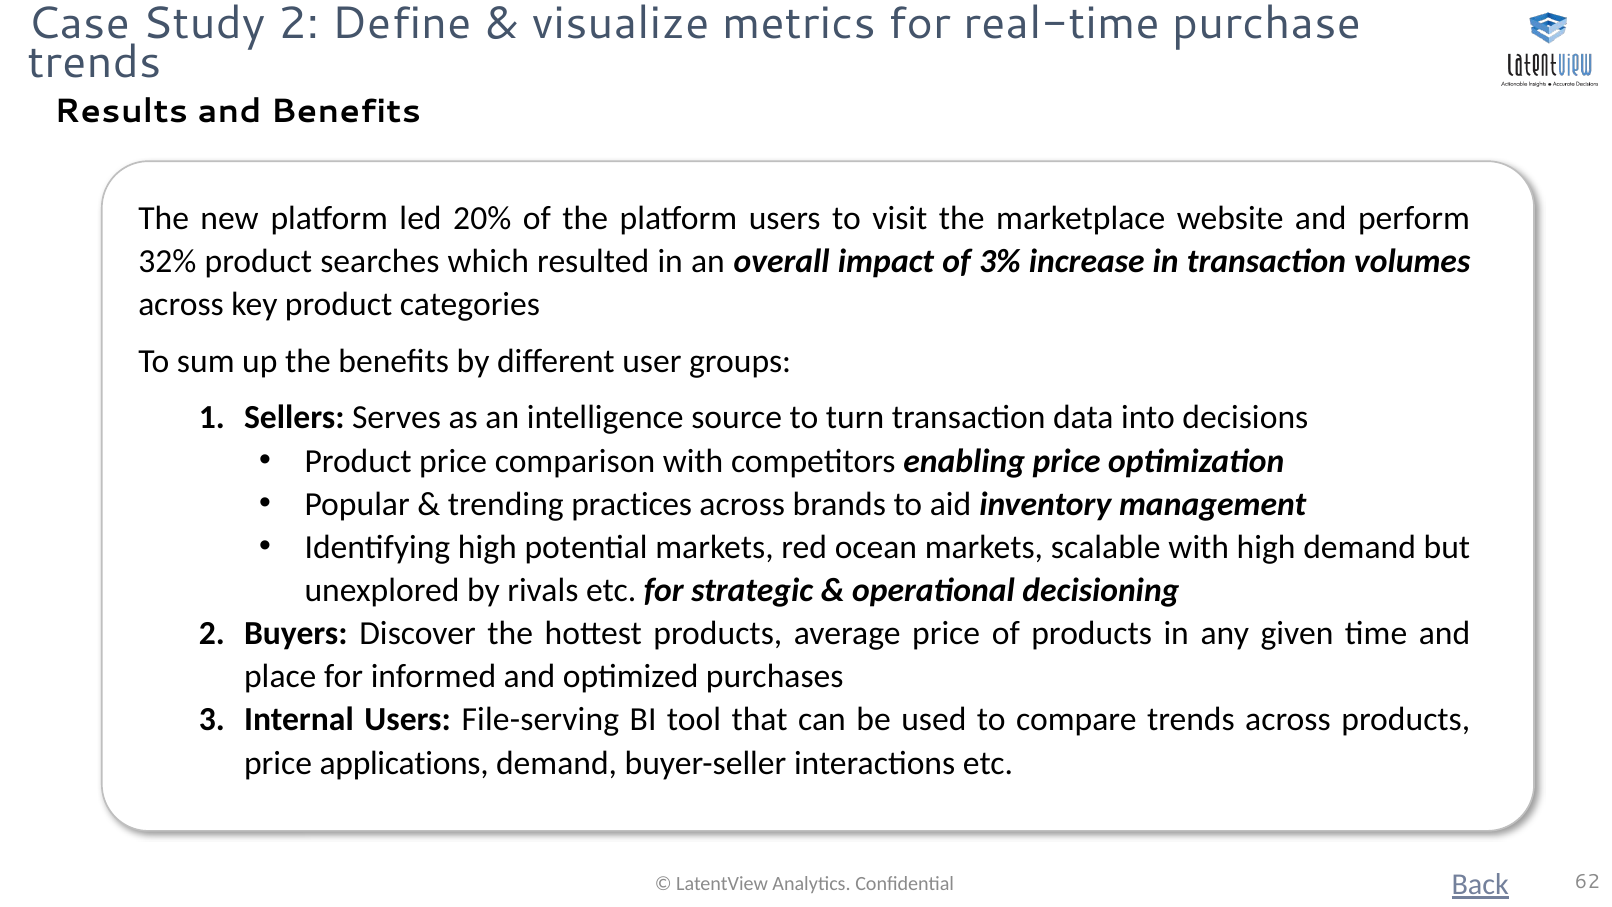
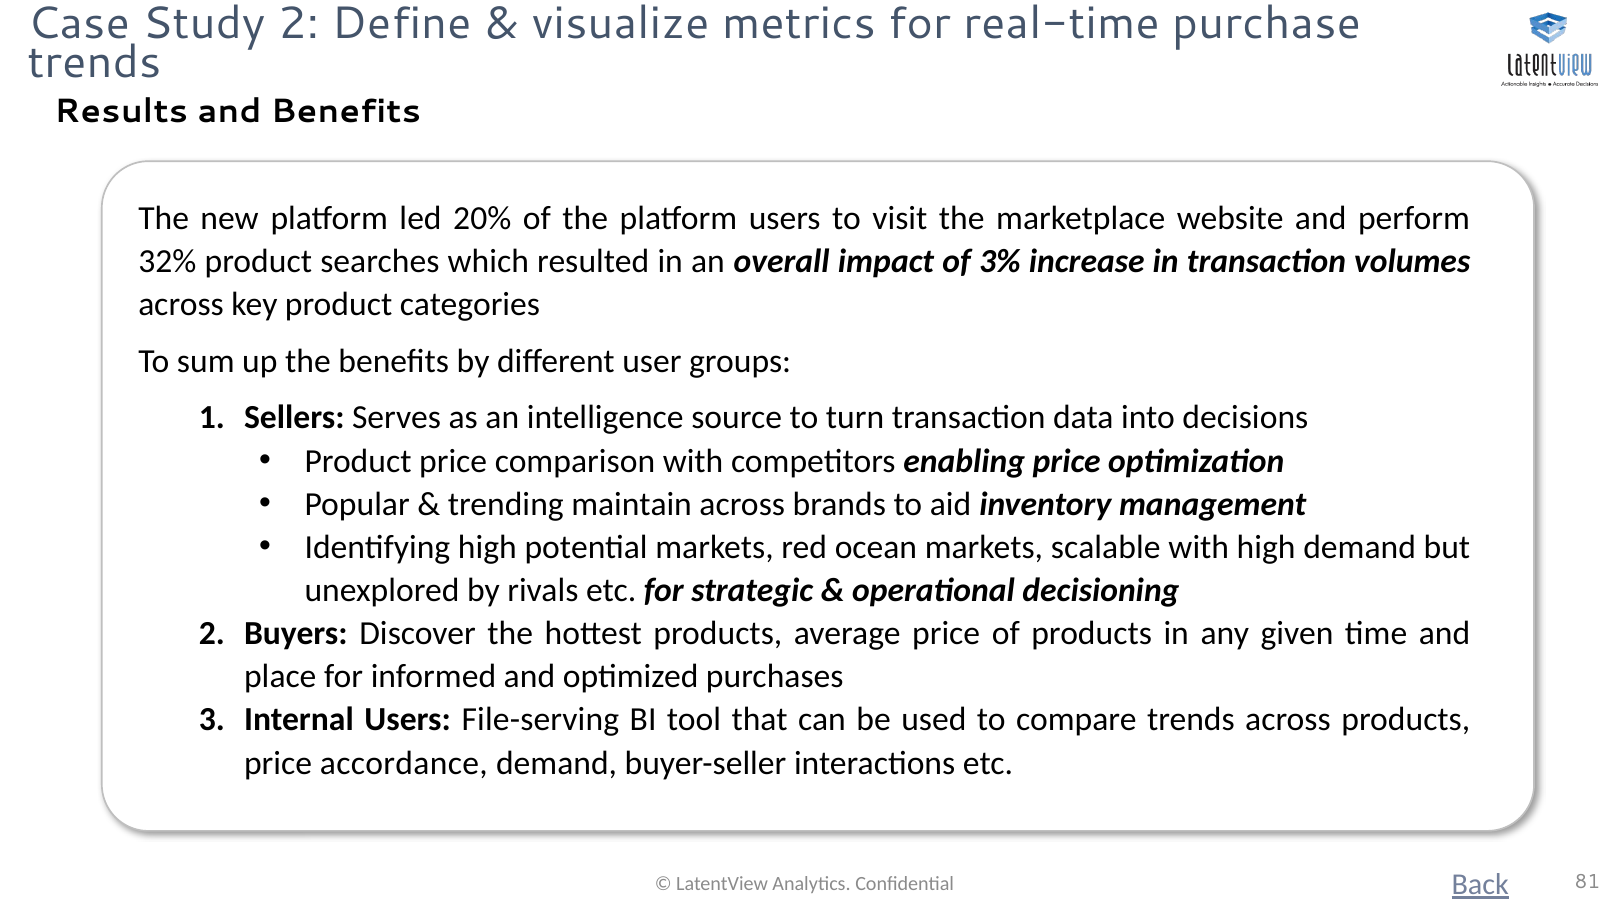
practices: practices -> maintain
applications: applications -> accordance
62: 62 -> 81
